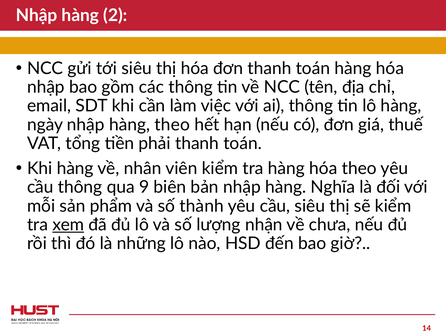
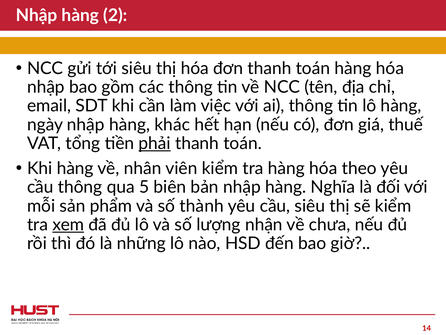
hàng theo: theo -> khác
phải underline: none -> present
9: 9 -> 5
